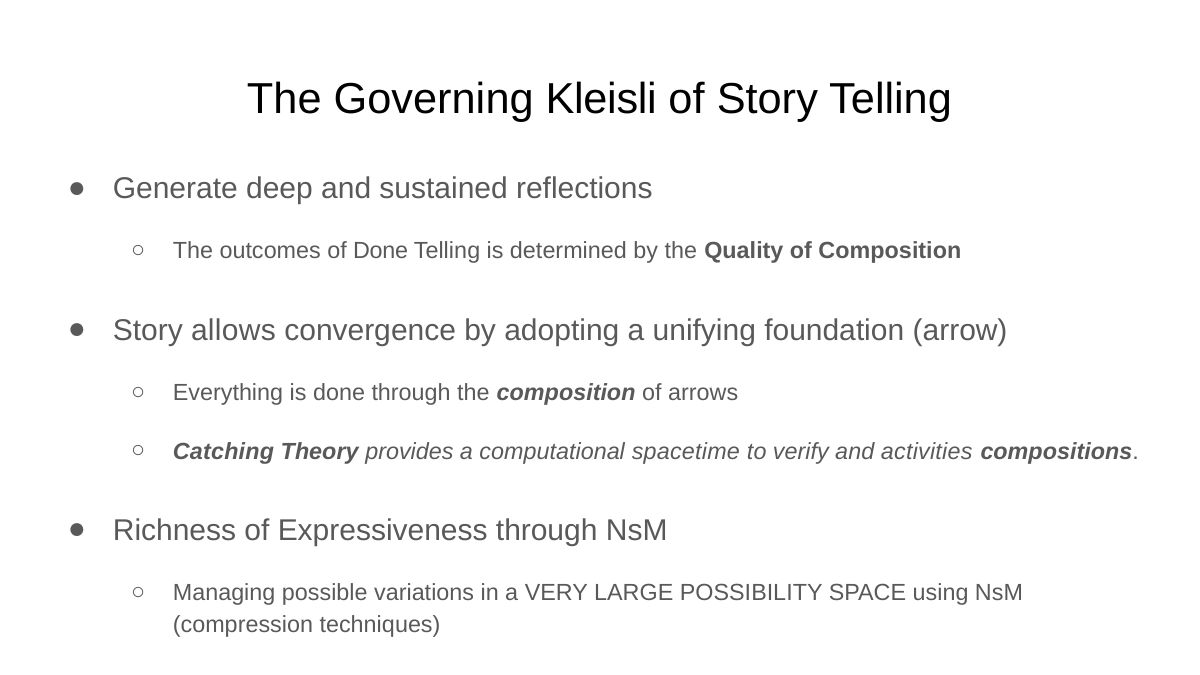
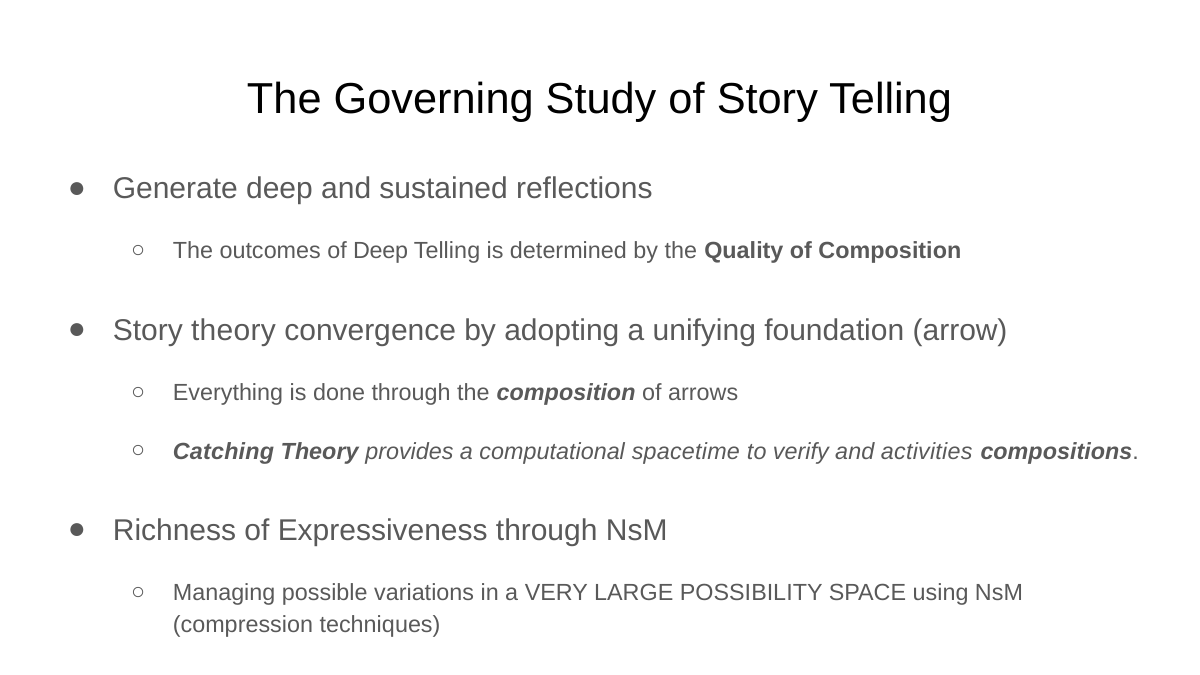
Kleisli: Kleisli -> Study
of Done: Done -> Deep
Story allows: allows -> theory
